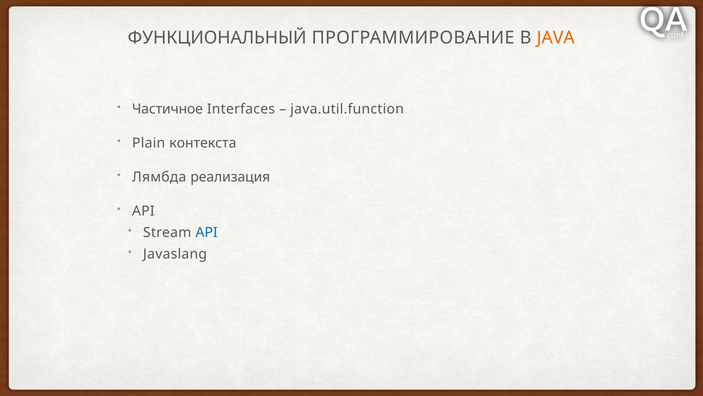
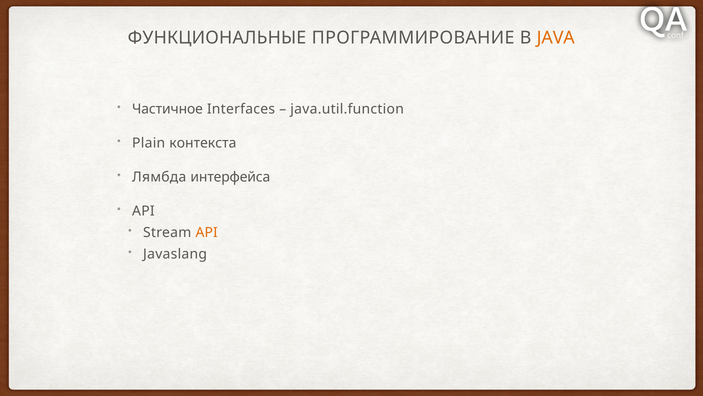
ФУНКЦИОНАЛЬНЫЙ: ФУНКЦИОНАЛЬНЫЙ -> ФУНКЦИОНАЛЬНЫЕ
реализация: реализация -> интерфейса
API at (207, 232) colour: blue -> orange
